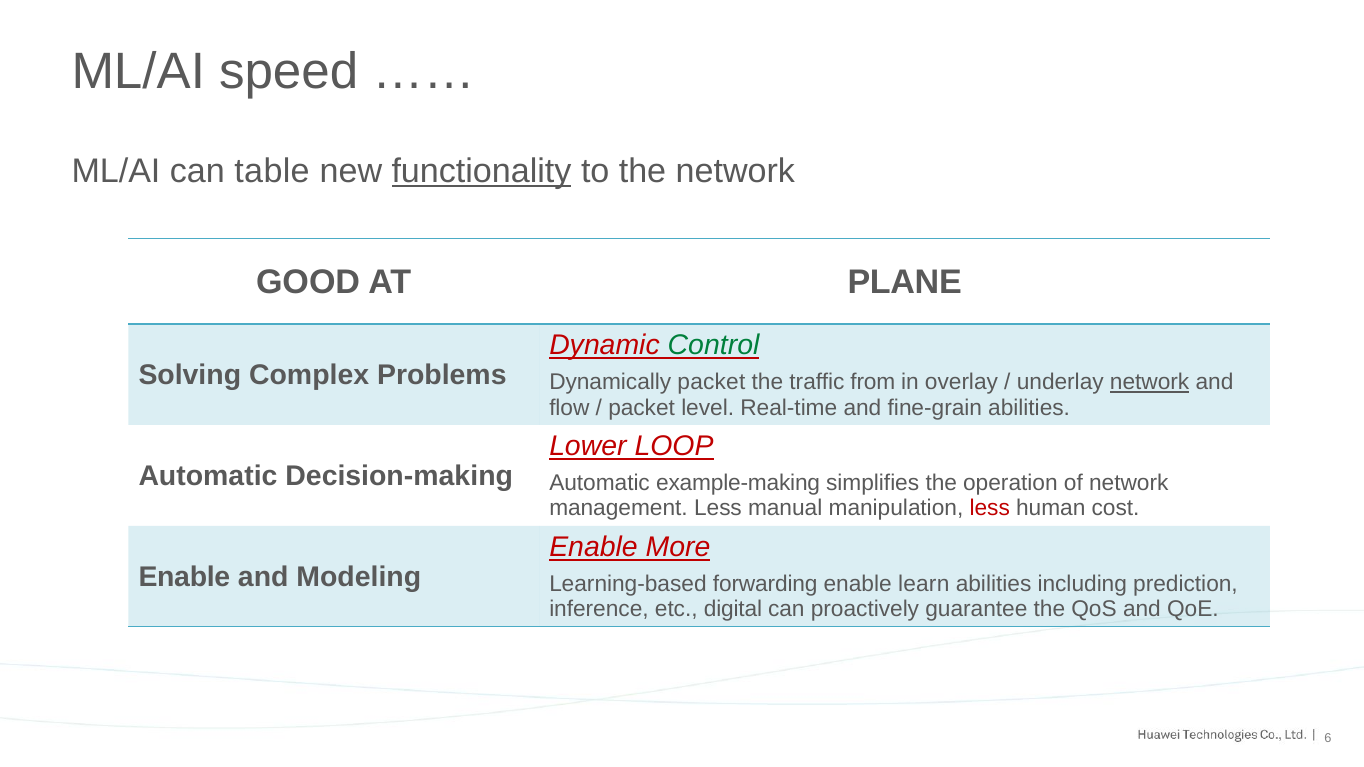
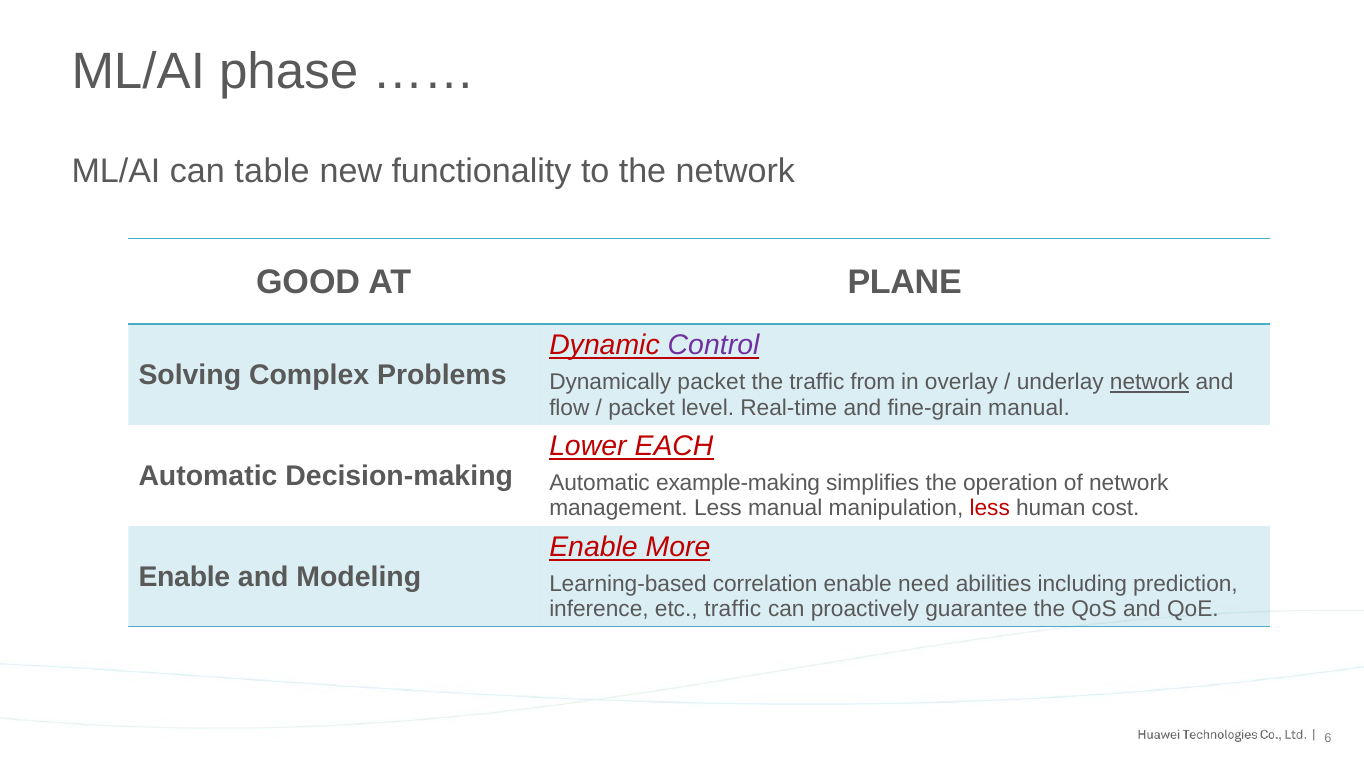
speed: speed -> phase
functionality underline: present -> none
Control colour: green -> purple
fine-grain abilities: abilities -> manual
LOOP: LOOP -> EACH
forwarding: forwarding -> correlation
learn: learn -> need
etc digital: digital -> traffic
